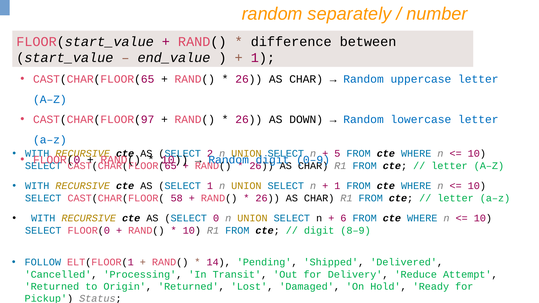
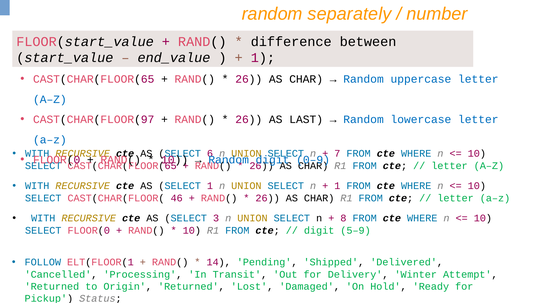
DOWN: DOWN -> LAST
2: 2 -> 6
5: 5 -> 7
58: 58 -> 46
0: 0 -> 3
6: 6 -> 8
8–9: 8–9 -> 5–9
Reduce: Reduce -> Winter
